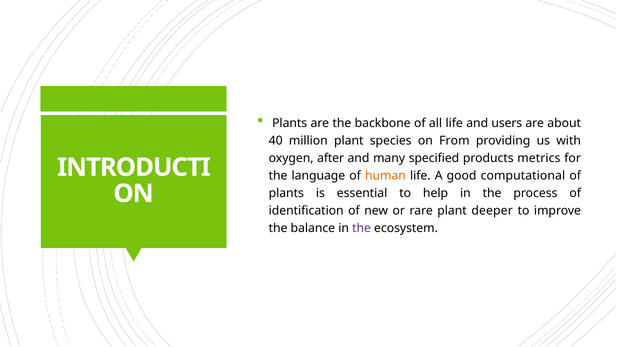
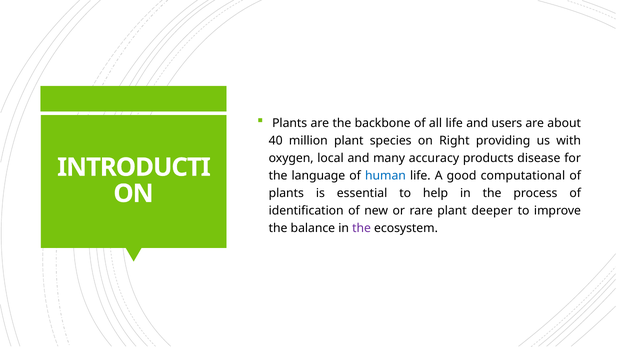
From: From -> Right
after: after -> local
specified: specified -> accuracy
metrics: metrics -> disease
human colour: orange -> blue
